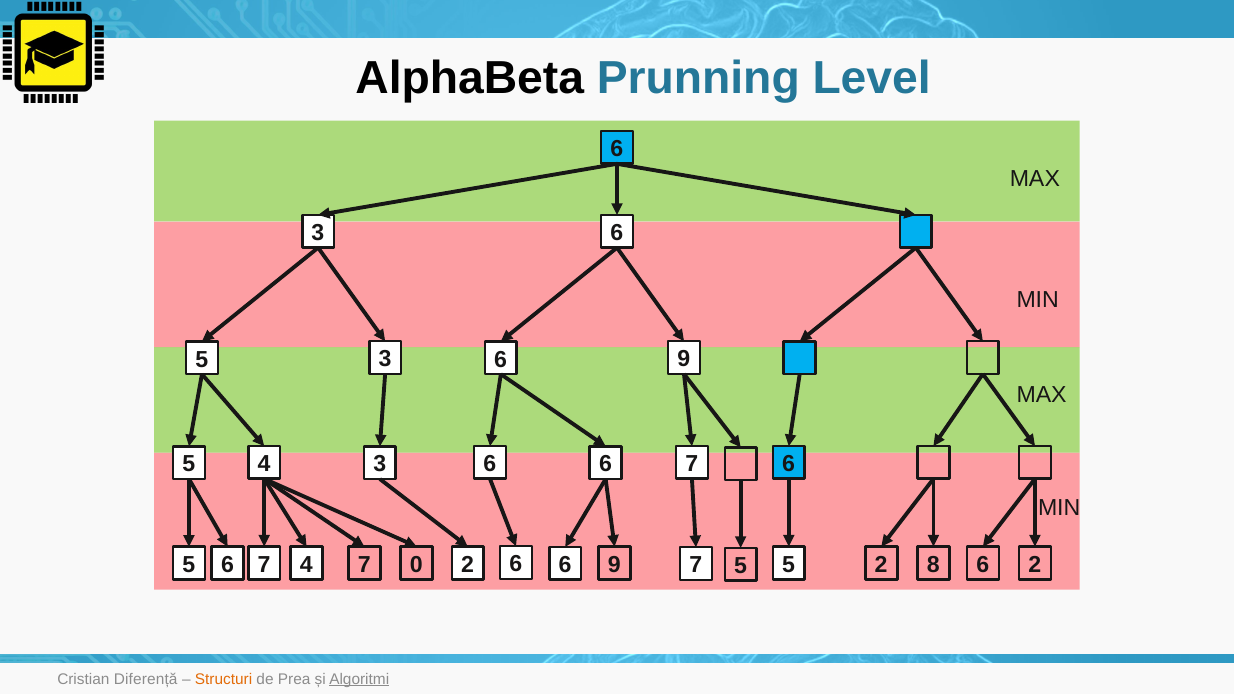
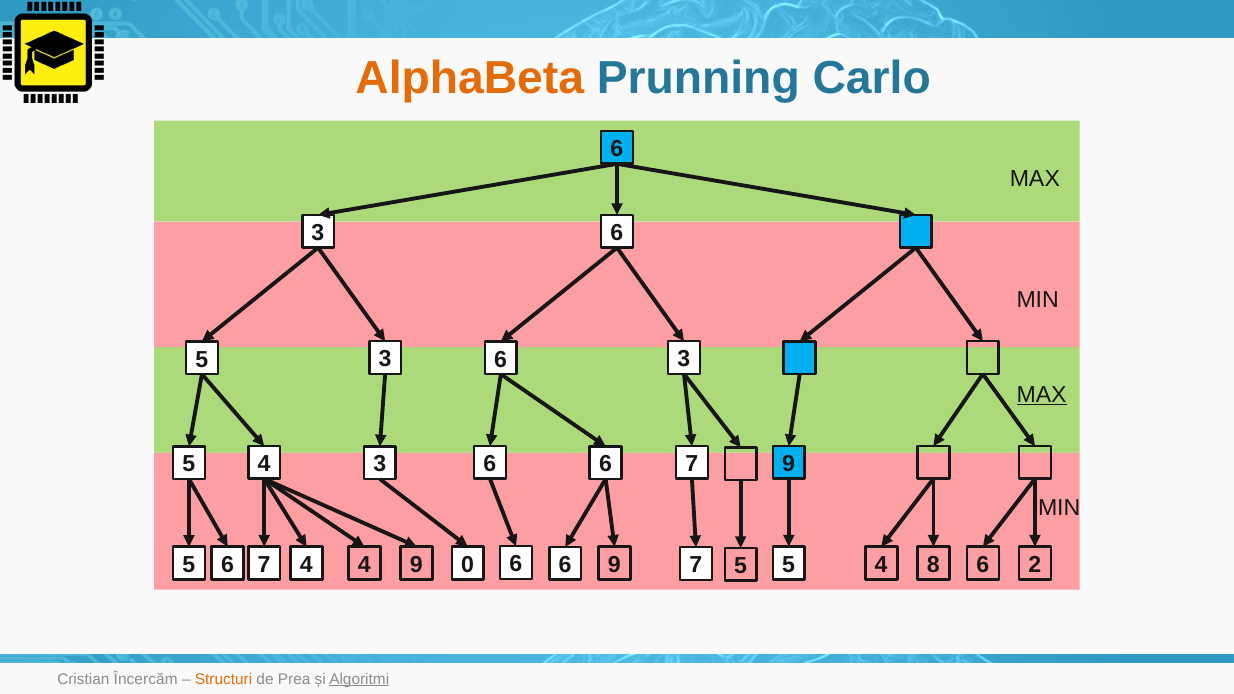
AlphaBeta colour: black -> orange
Level: Level -> Carlo
3 9: 9 -> 3
MAX at (1042, 395) underline: none -> present
4 6 6: 6 -> 9
7 2: 2 -> 0
5 7: 7 -> 4
4 0: 0 -> 9
2 at (881, 565): 2 -> 4
Diferență: Diferență -> Încercăm
